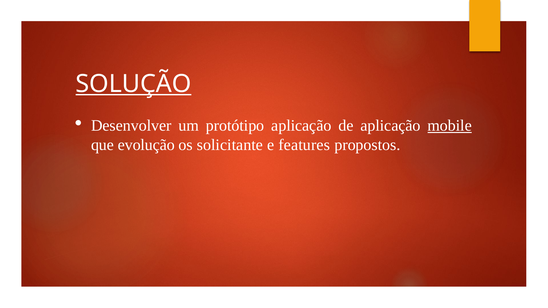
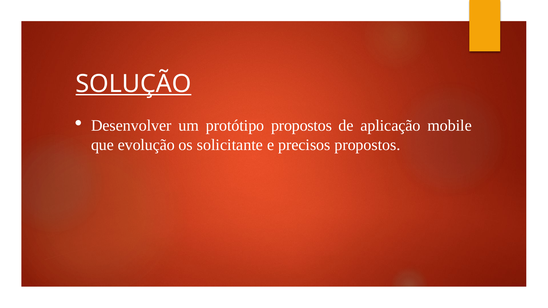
protótipo aplicação: aplicação -> propostos
mobile underline: present -> none
features: features -> precisos
